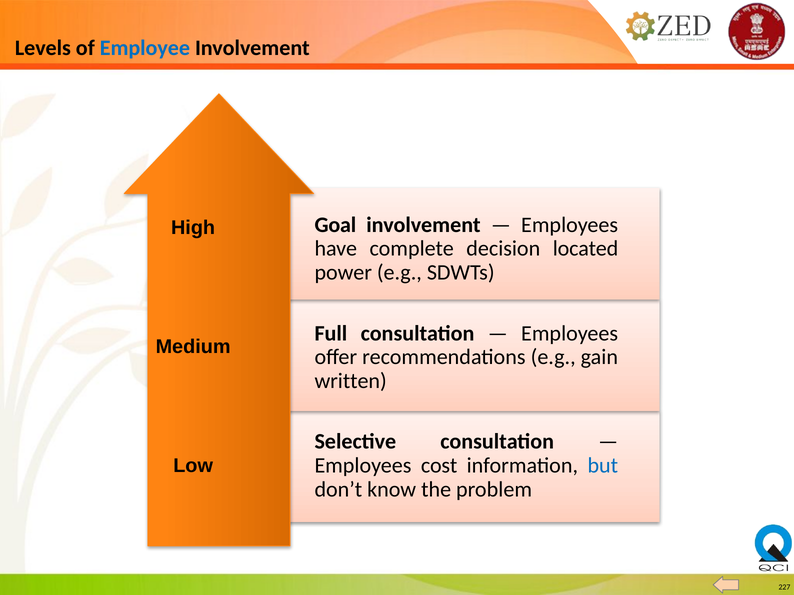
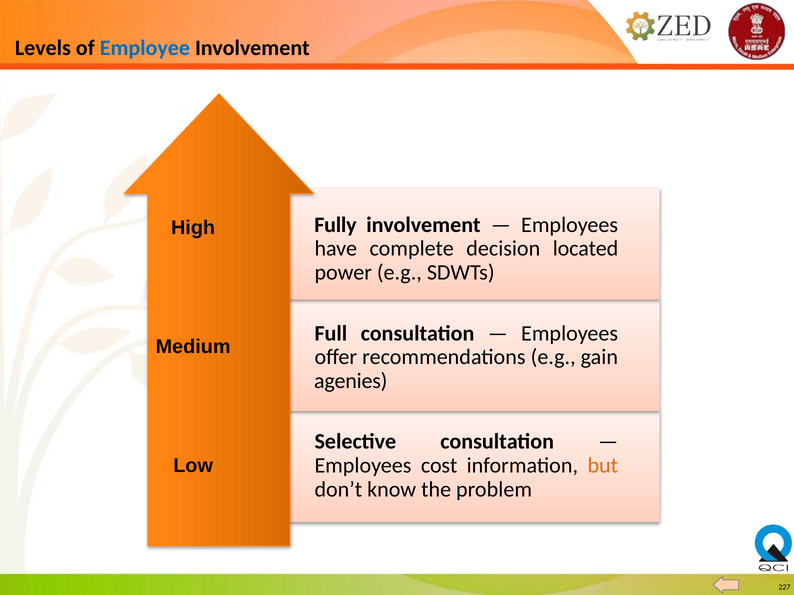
Goal: Goal -> Fully
written: written -> agenies
but colour: blue -> orange
